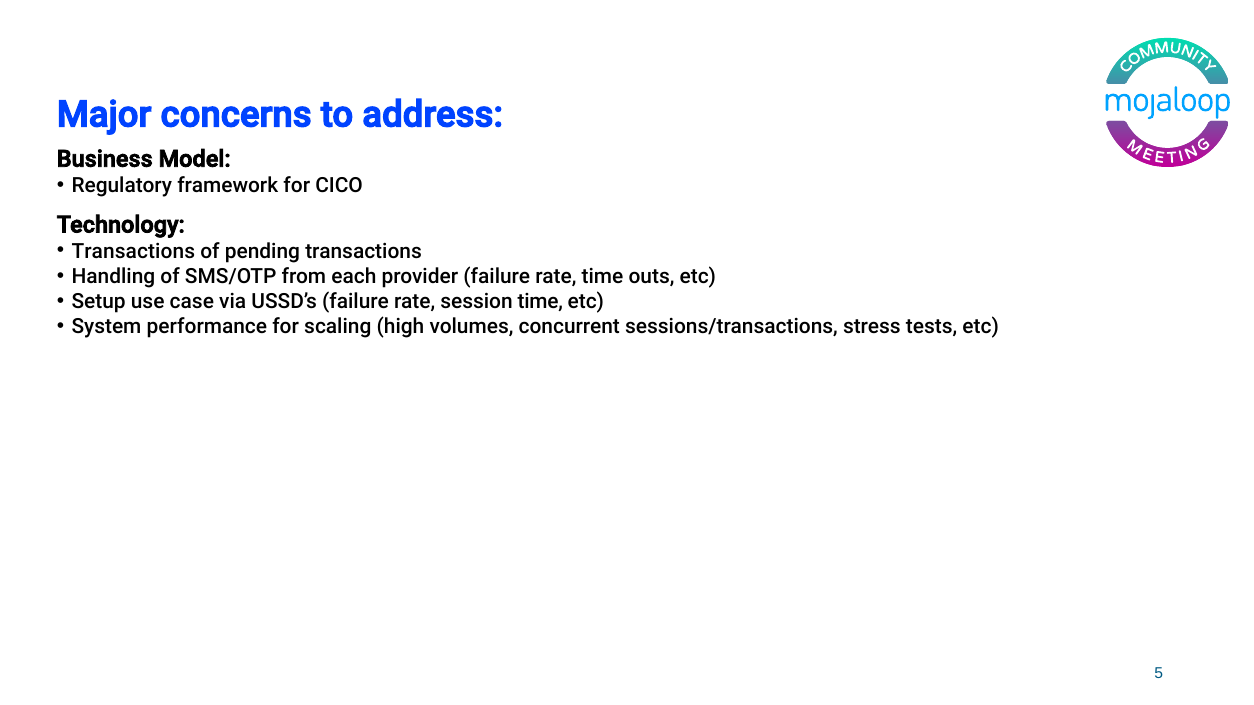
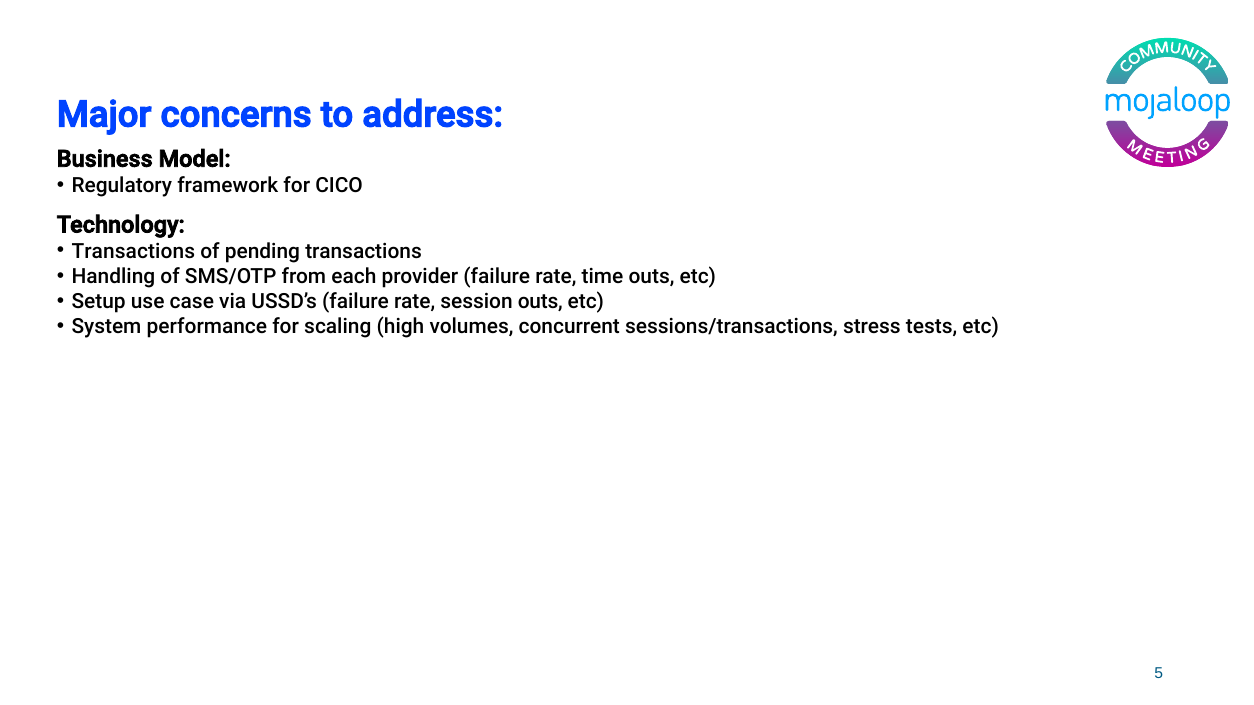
session time: time -> outs
